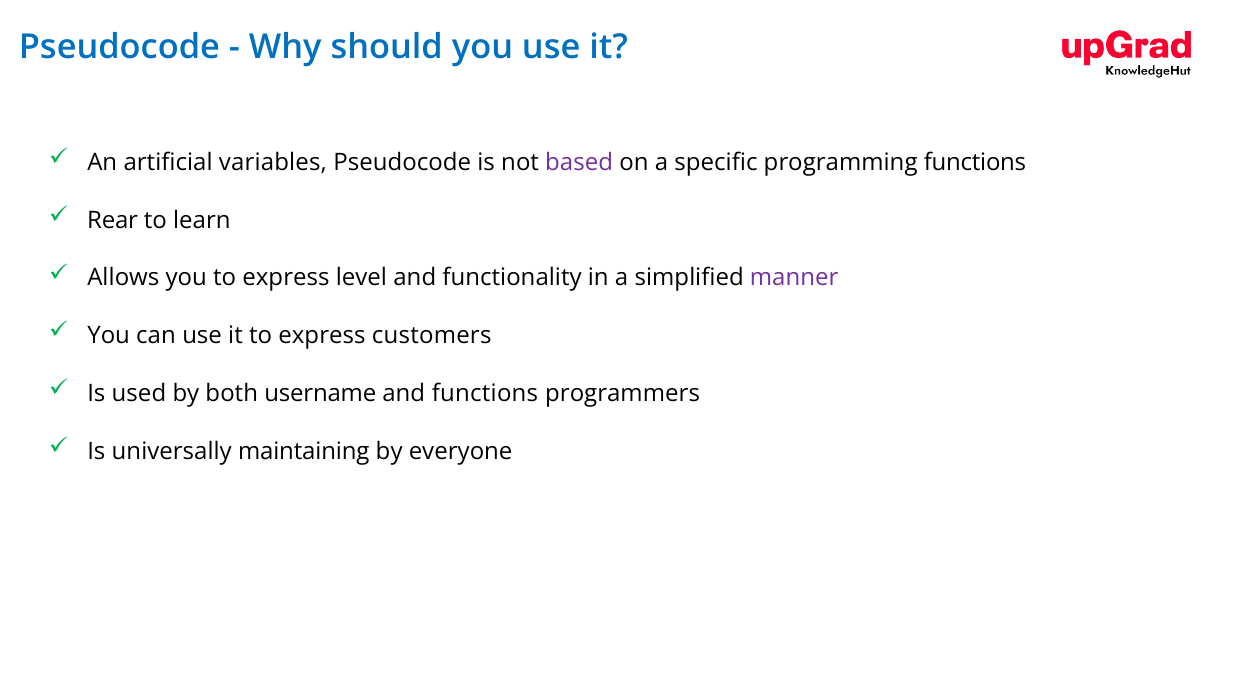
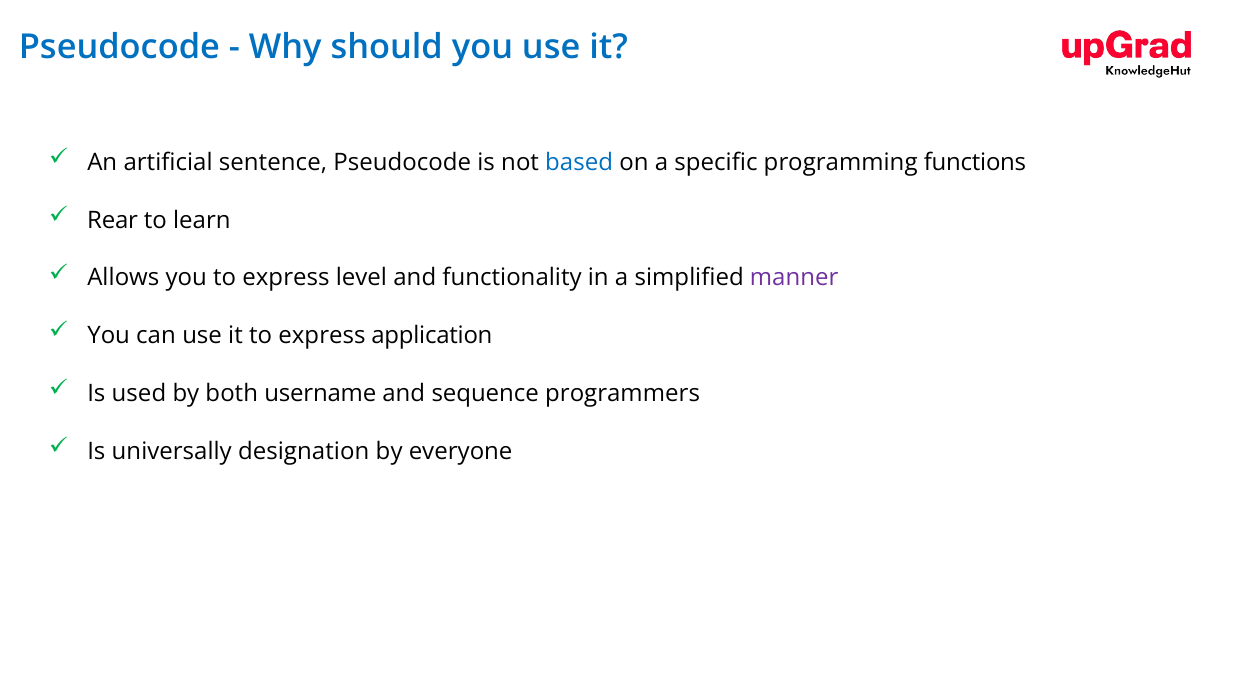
variables: variables -> sentence
based colour: purple -> blue
customers: customers -> application
and functions: functions -> sequence
maintaining: maintaining -> designation
